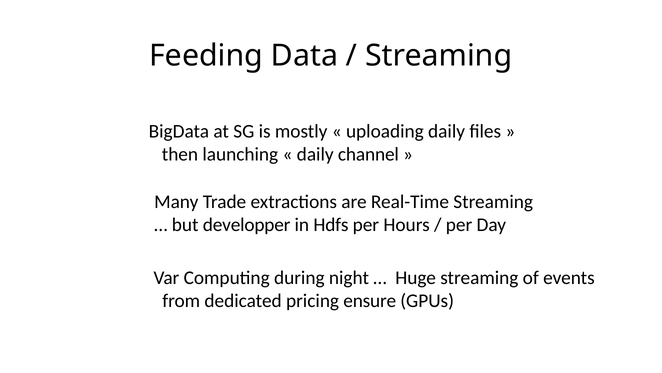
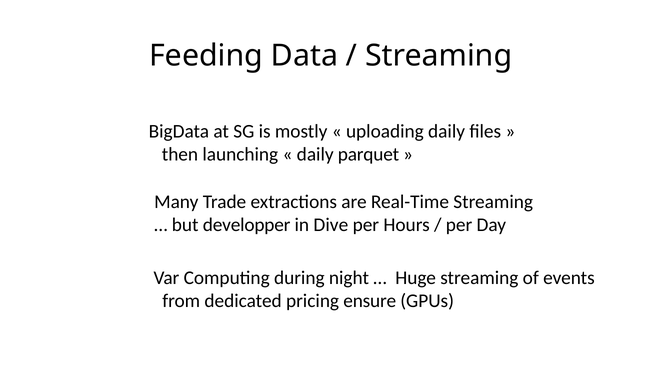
channel: channel -> parquet
Hdfs: Hdfs -> Dive
